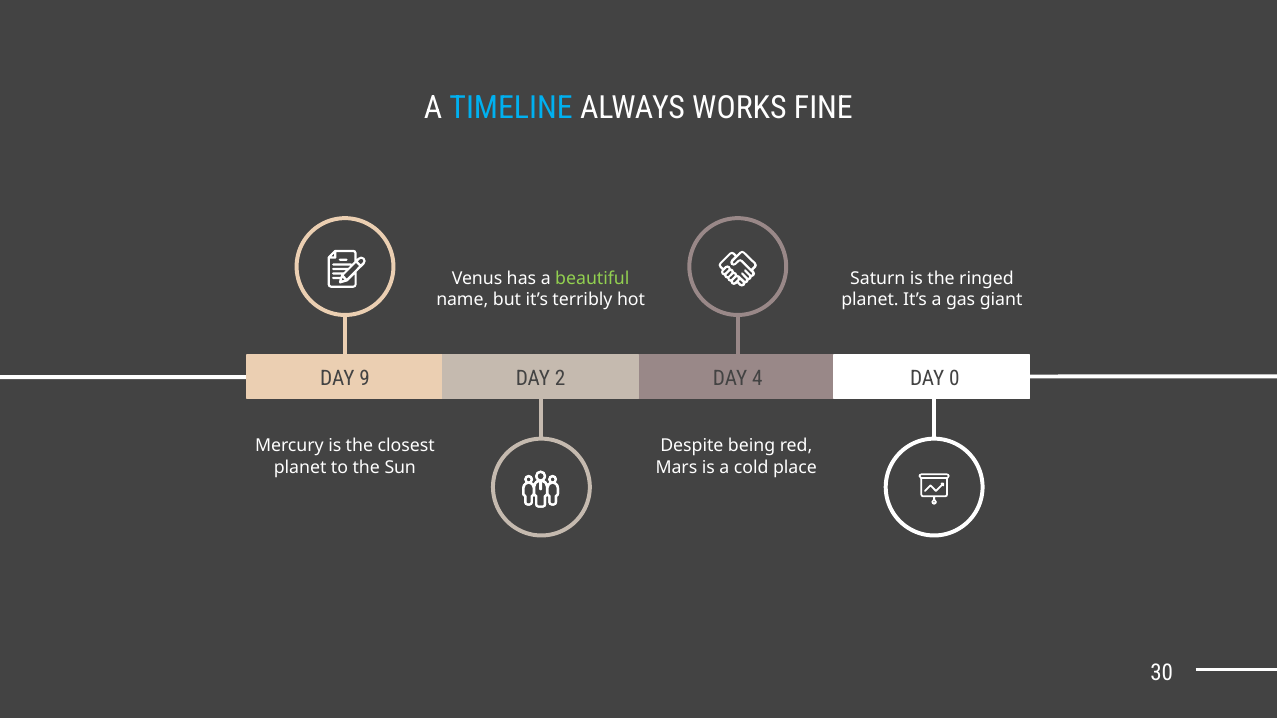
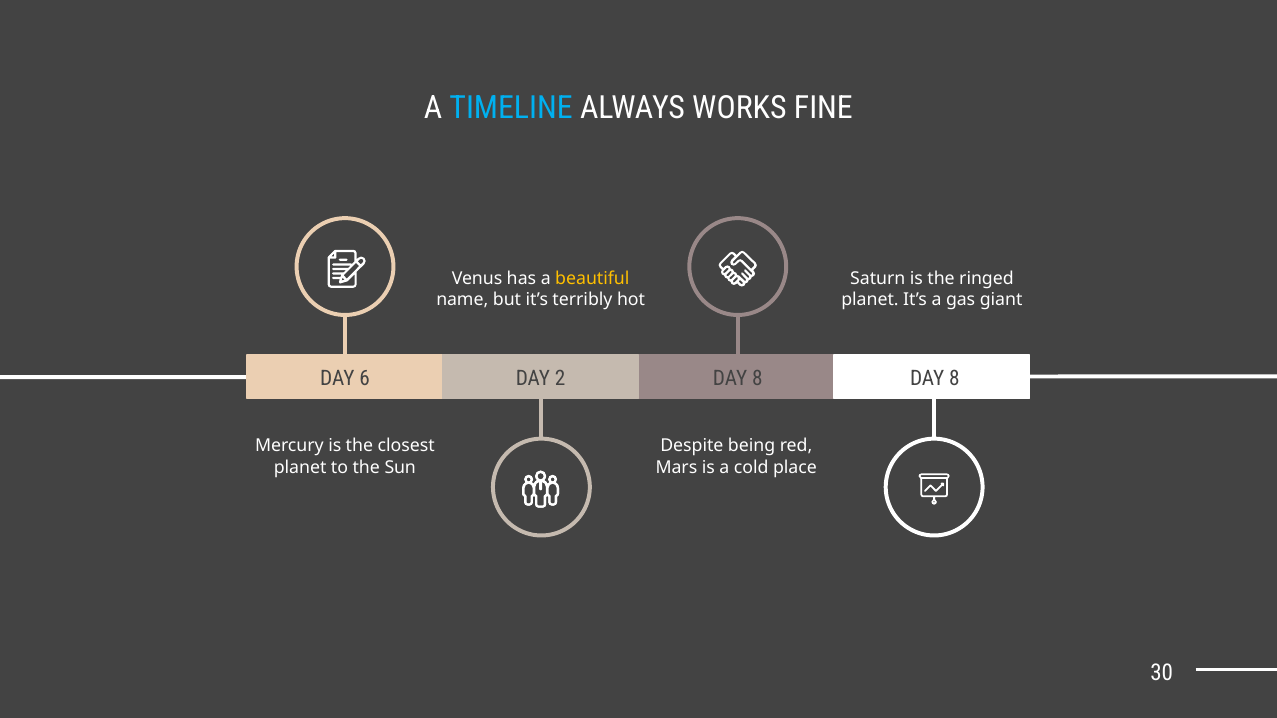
beautiful colour: light green -> yellow
9: 9 -> 6
2 DAY 4: 4 -> 8
0 at (954, 378): 0 -> 8
